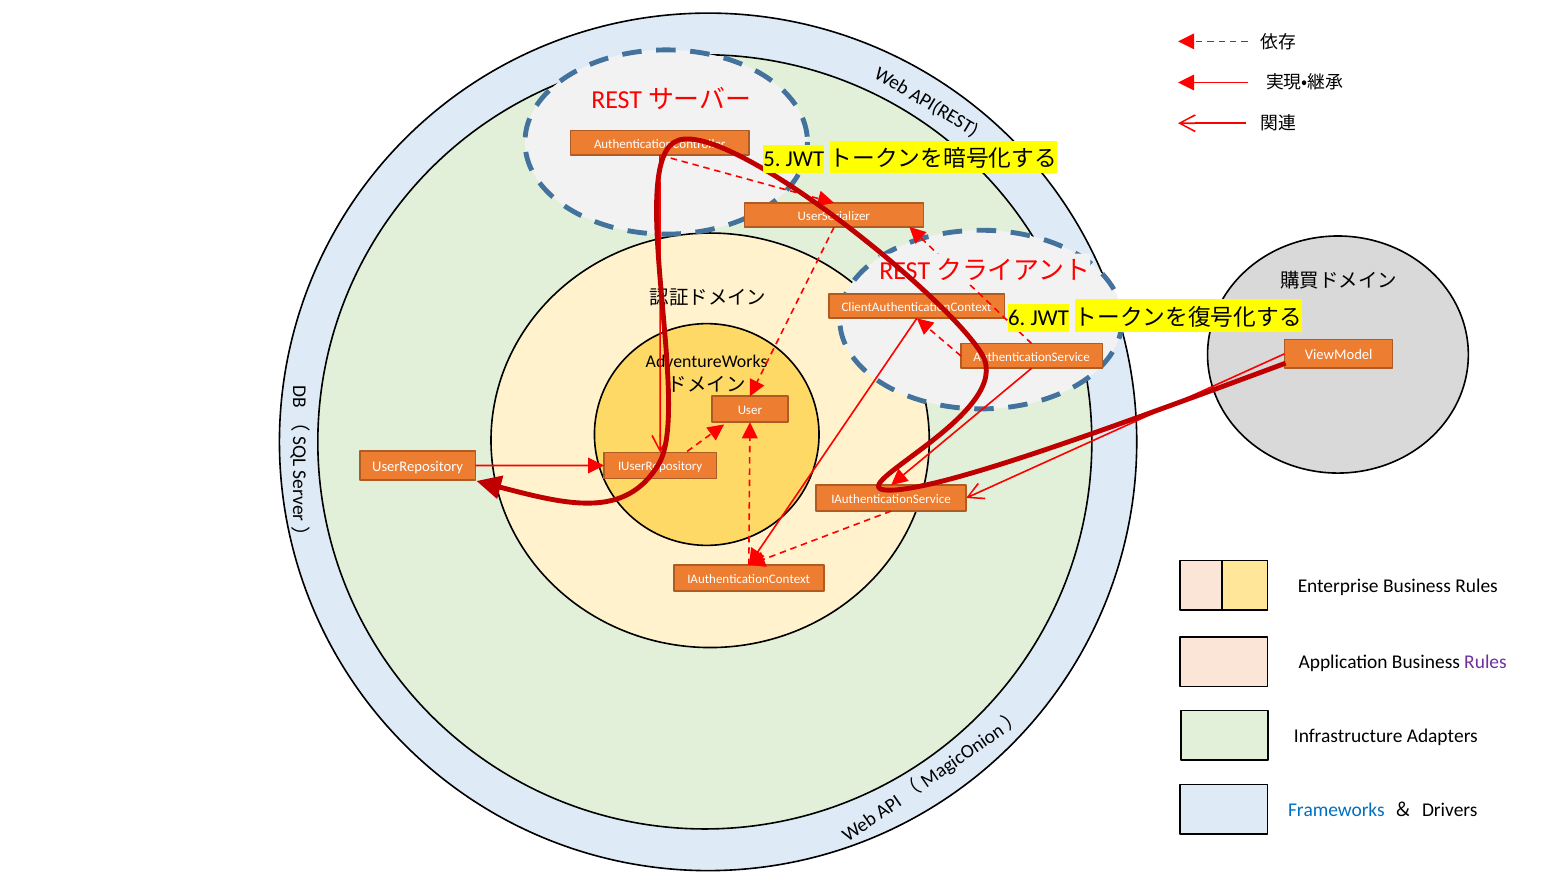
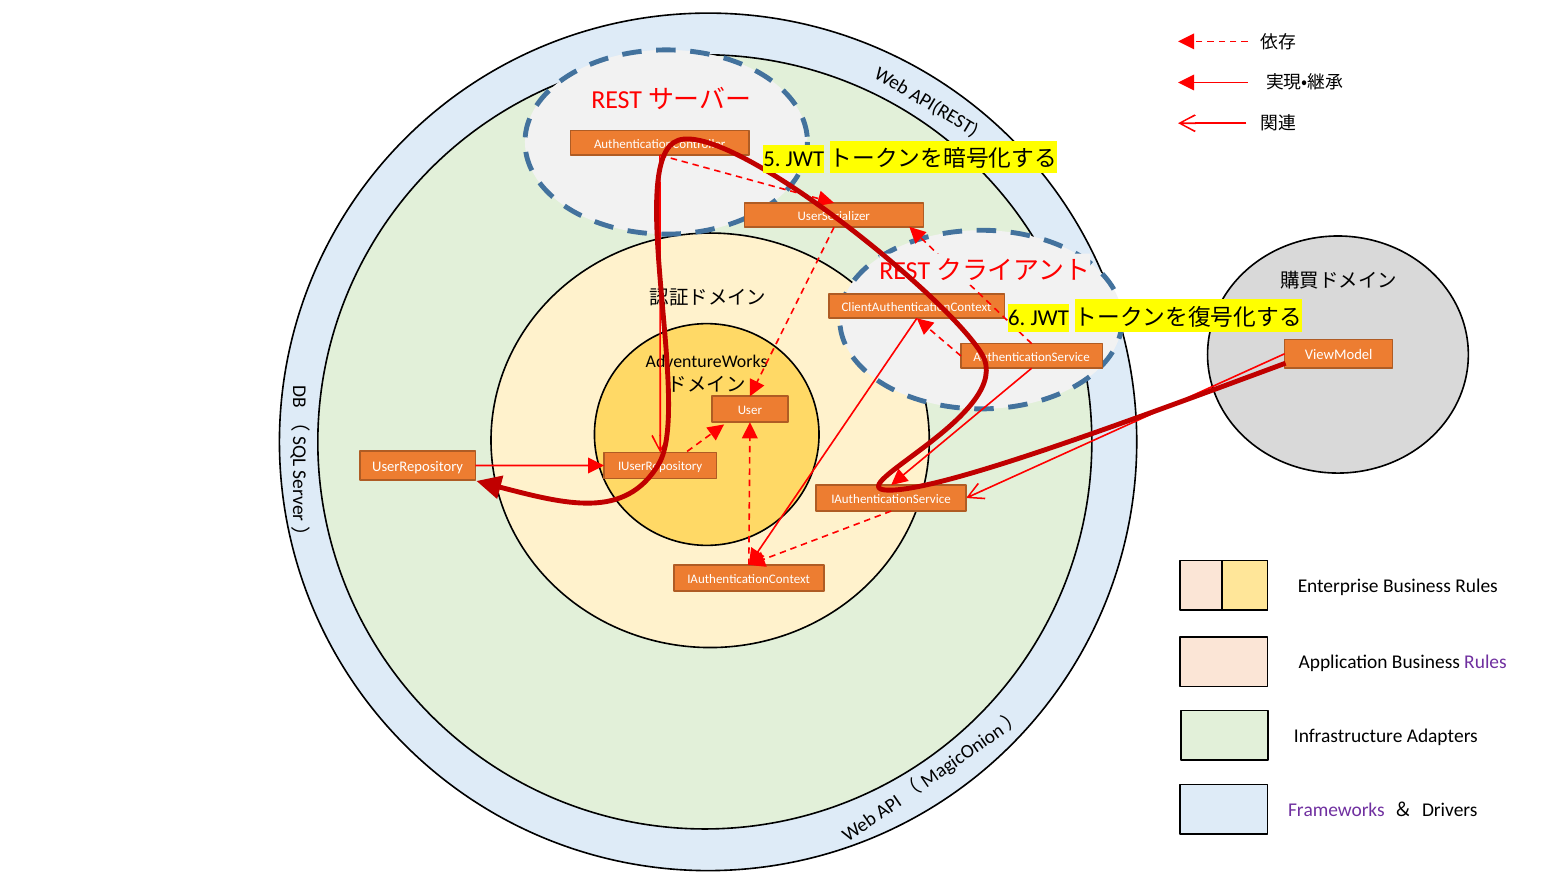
Frameworks colour: blue -> purple
